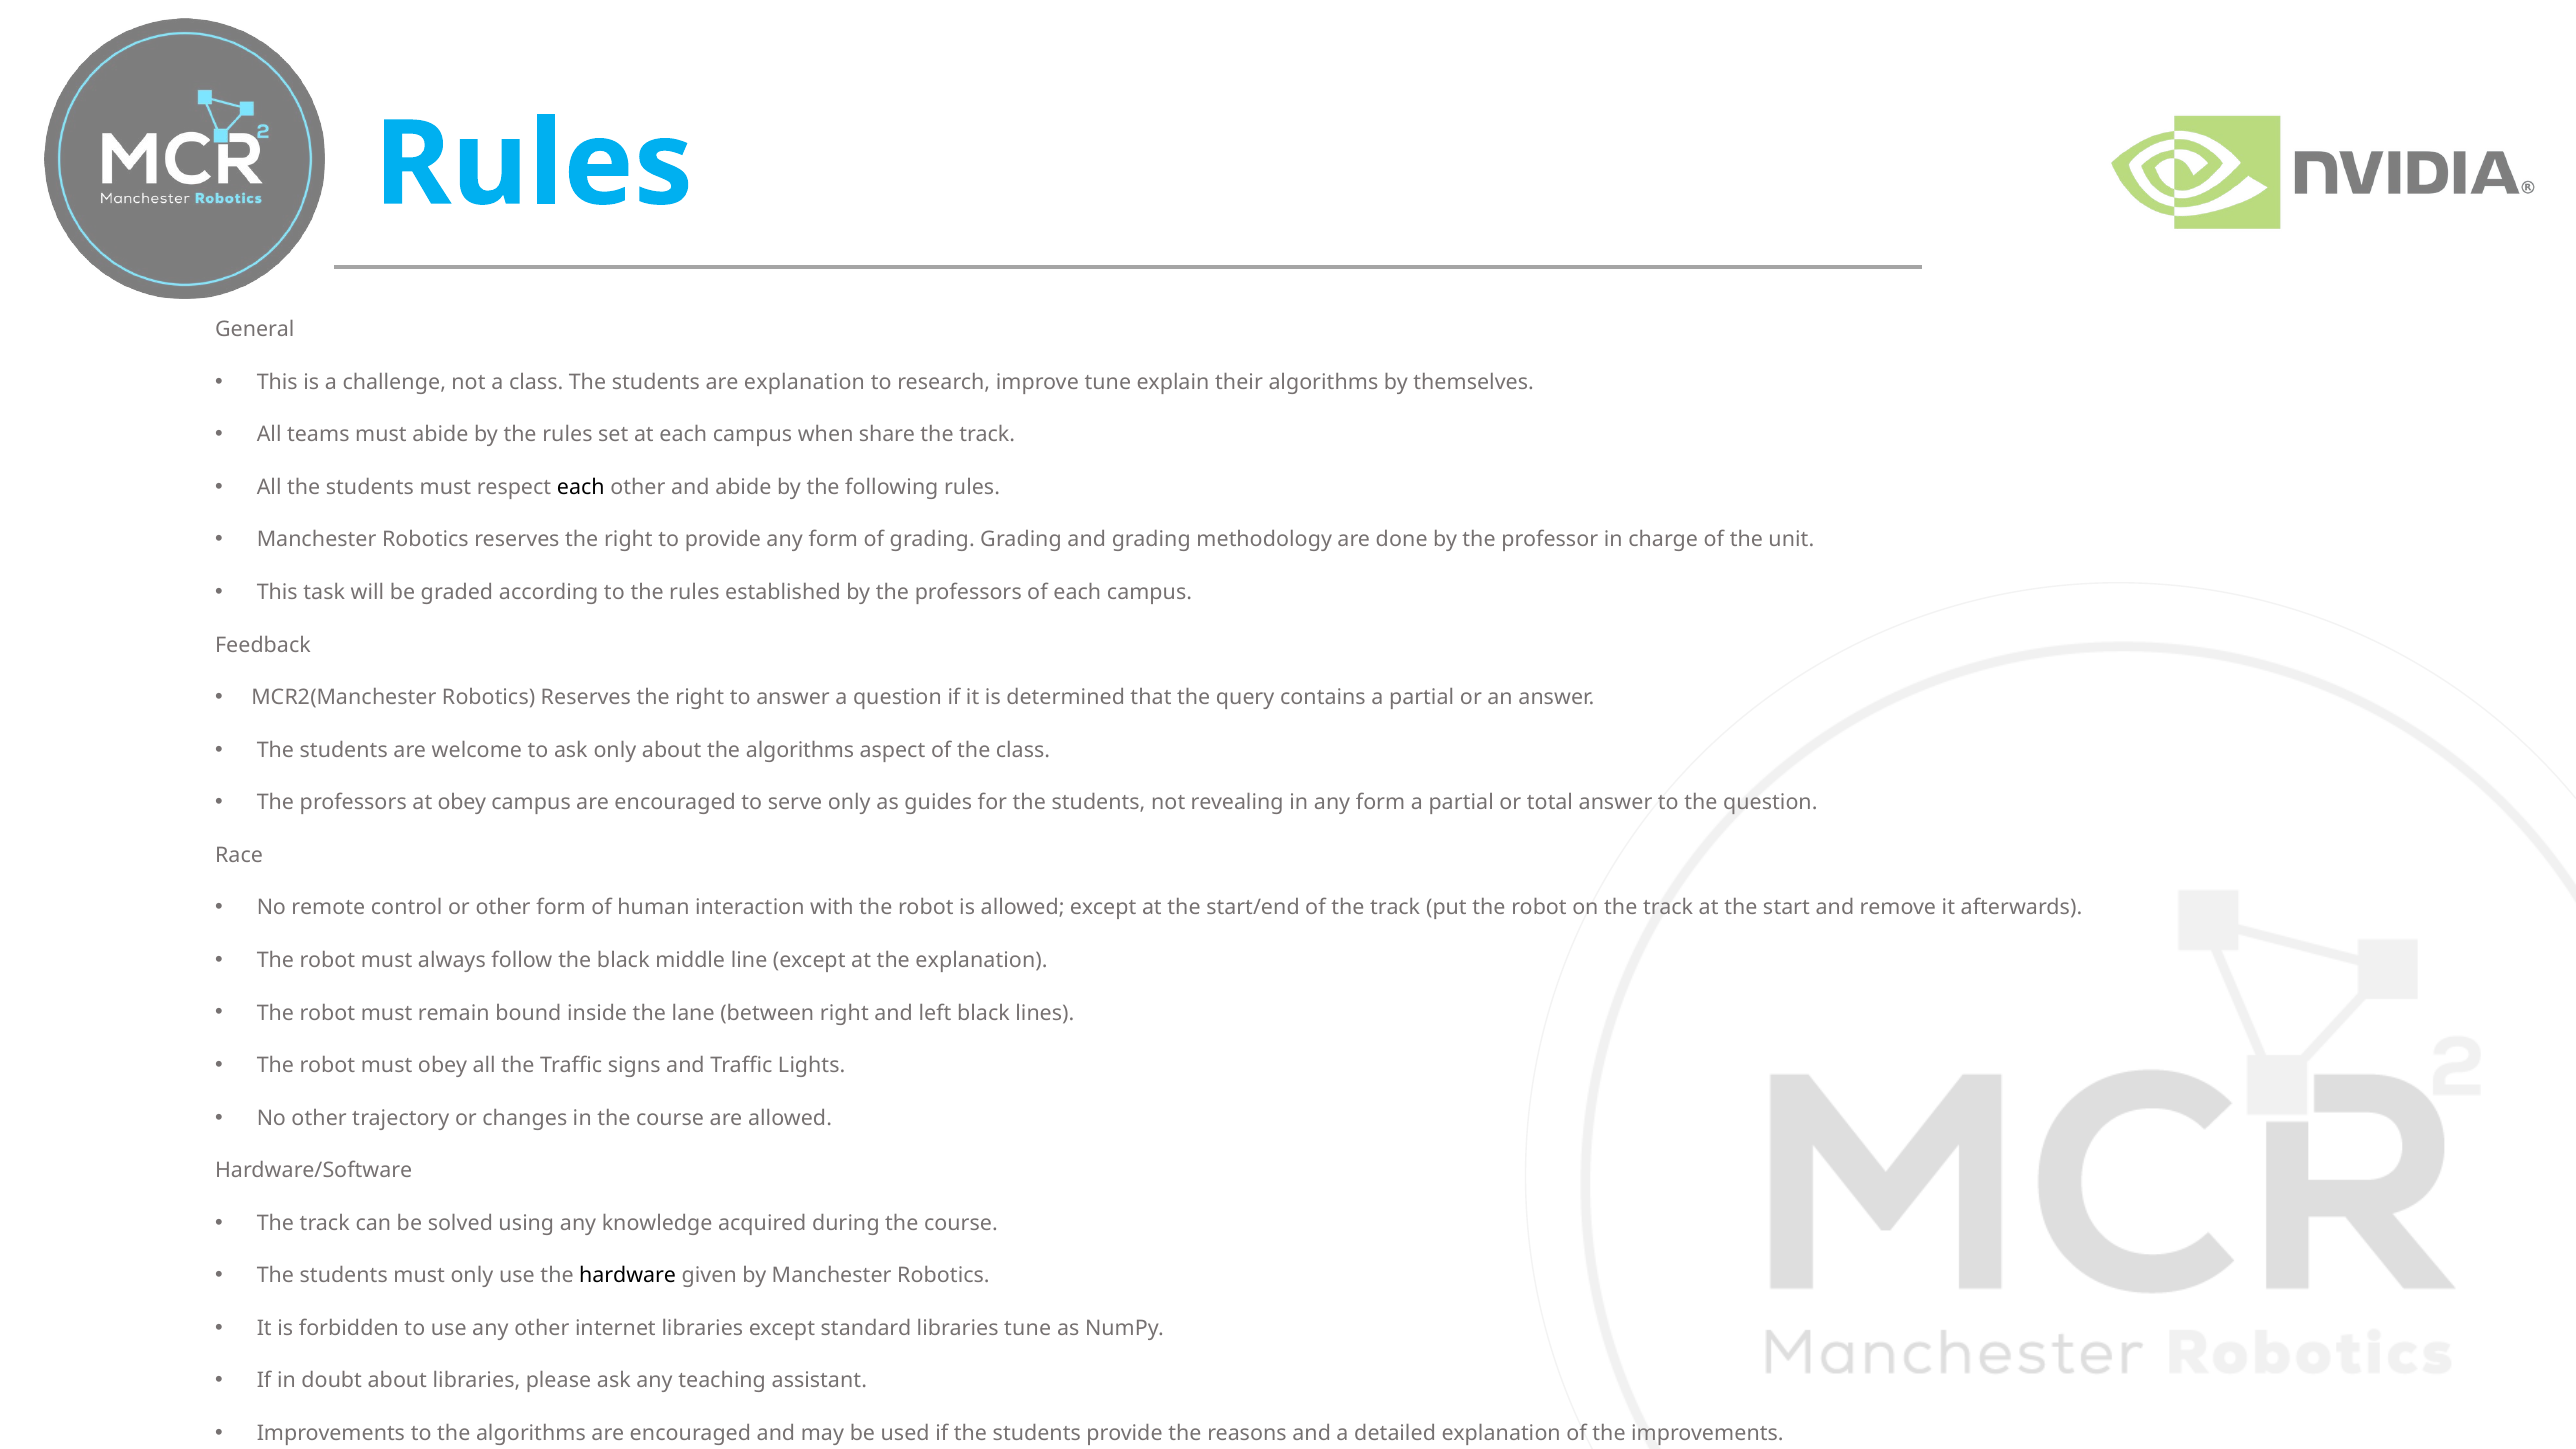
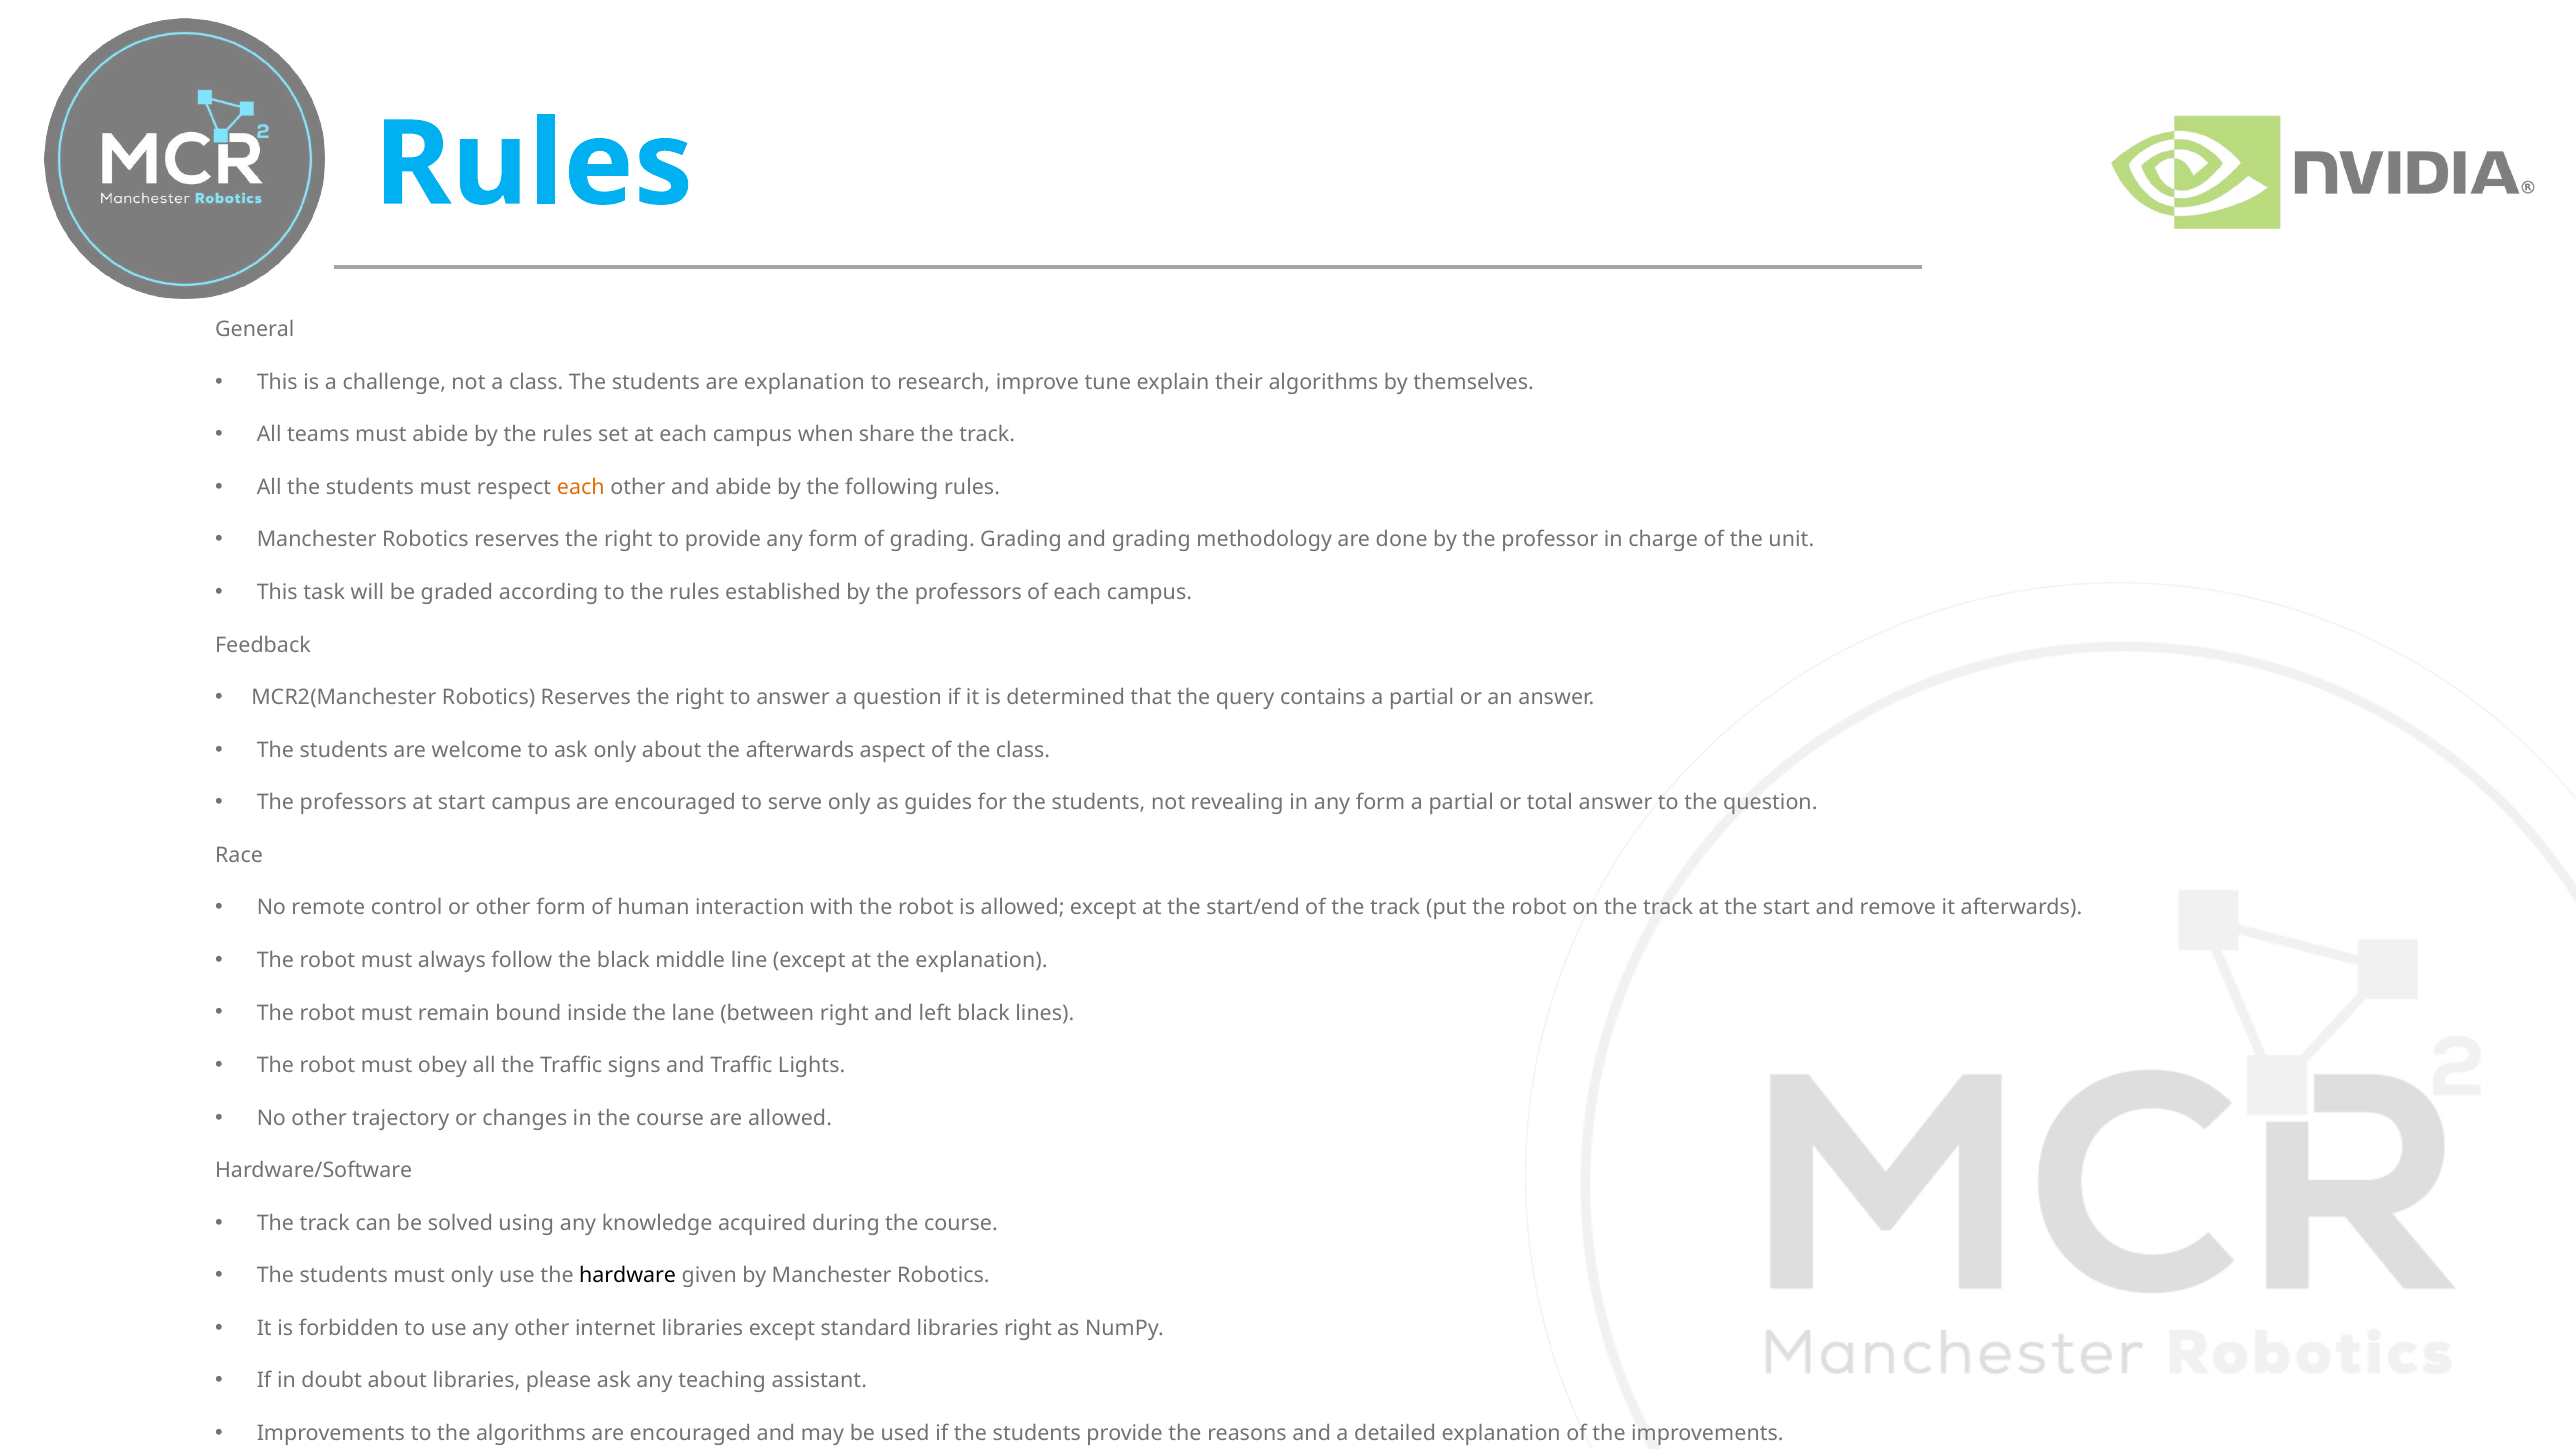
each at (581, 487) colour: black -> orange
about the algorithms: algorithms -> afterwards
at obey: obey -> start
libraries tune: tune -> right
